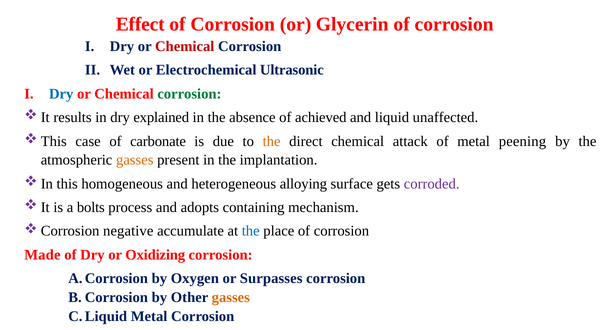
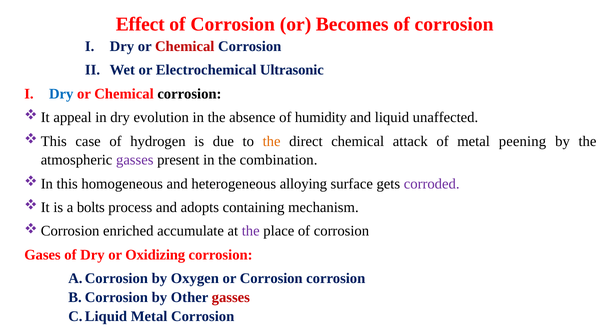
Glycerin: Glycerin -> Becomes
corrosion at (189, 94) colour: green -> black
results: results -> appeal
explained: explained -> evolution
achieved: achieved -> humidity
carbonate: carbonate -> hydrogen
gasses at (135, 160) colour: orange -> purple
implantation: implantation -> combination
negative: negative -> enriched
the at (251, 231) colour: blue -> purple
Made: Made -> Gases
or Surpasses: Surpasses -> Corrosion
gasses at (231, 297) colour: orange -> red
